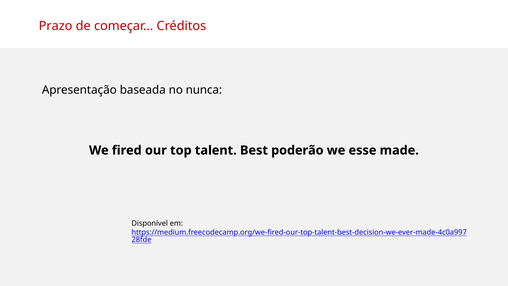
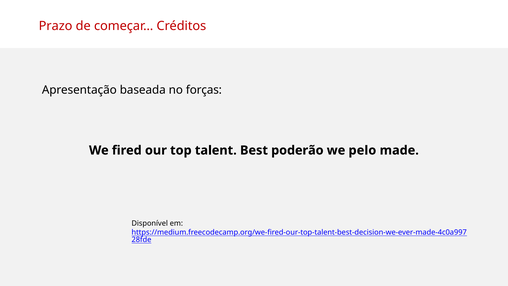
nunca: nunca -> forças
esse: esse -> pelo
